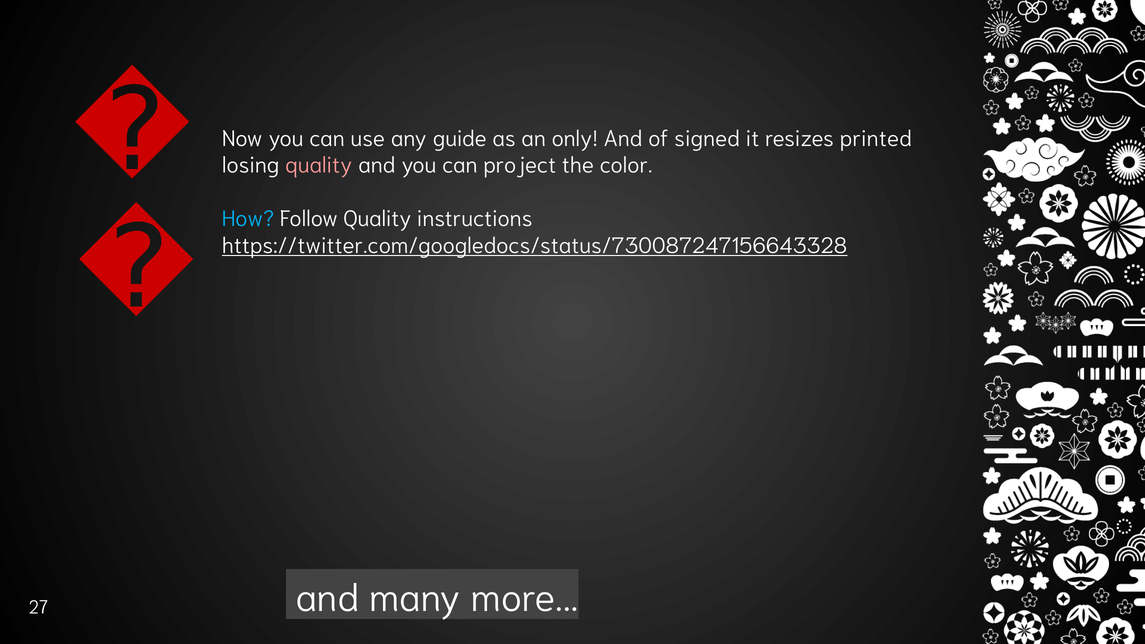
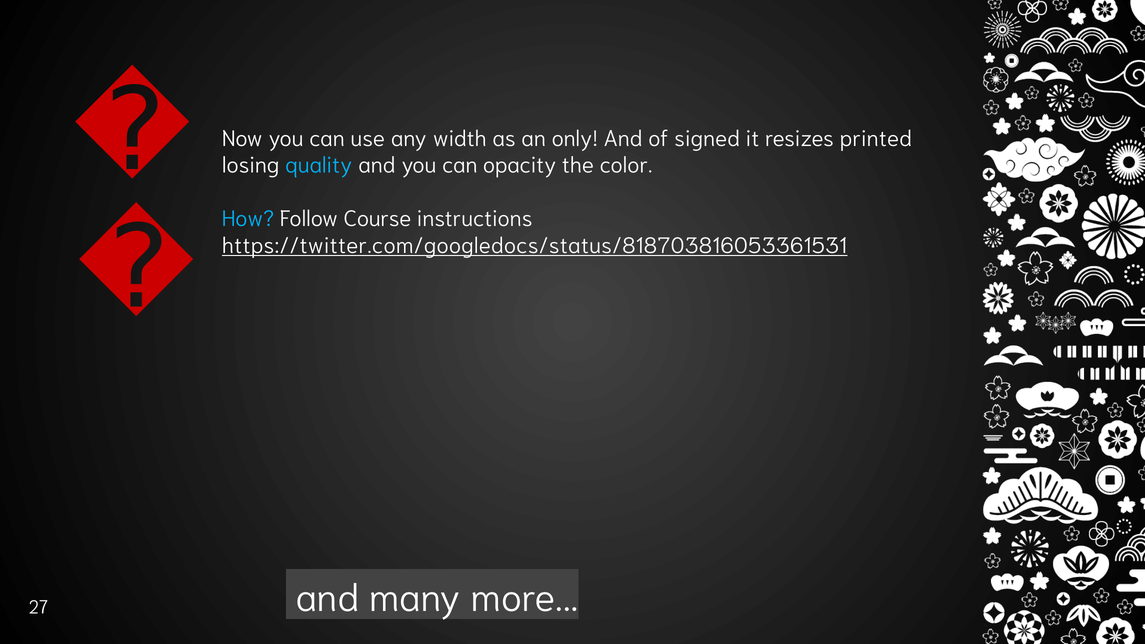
guide: guide -> width
quality at (319, 166) colour: pink -> light blue
project: project -> opacity
Follow Quality: Quality -> Course
https://twitter.com/googledocs/status/730087247156643328: https://twitter.com/googledocs/status/730087247156643328 -> https://twitter.com/googledocs/status/818703816053361531
